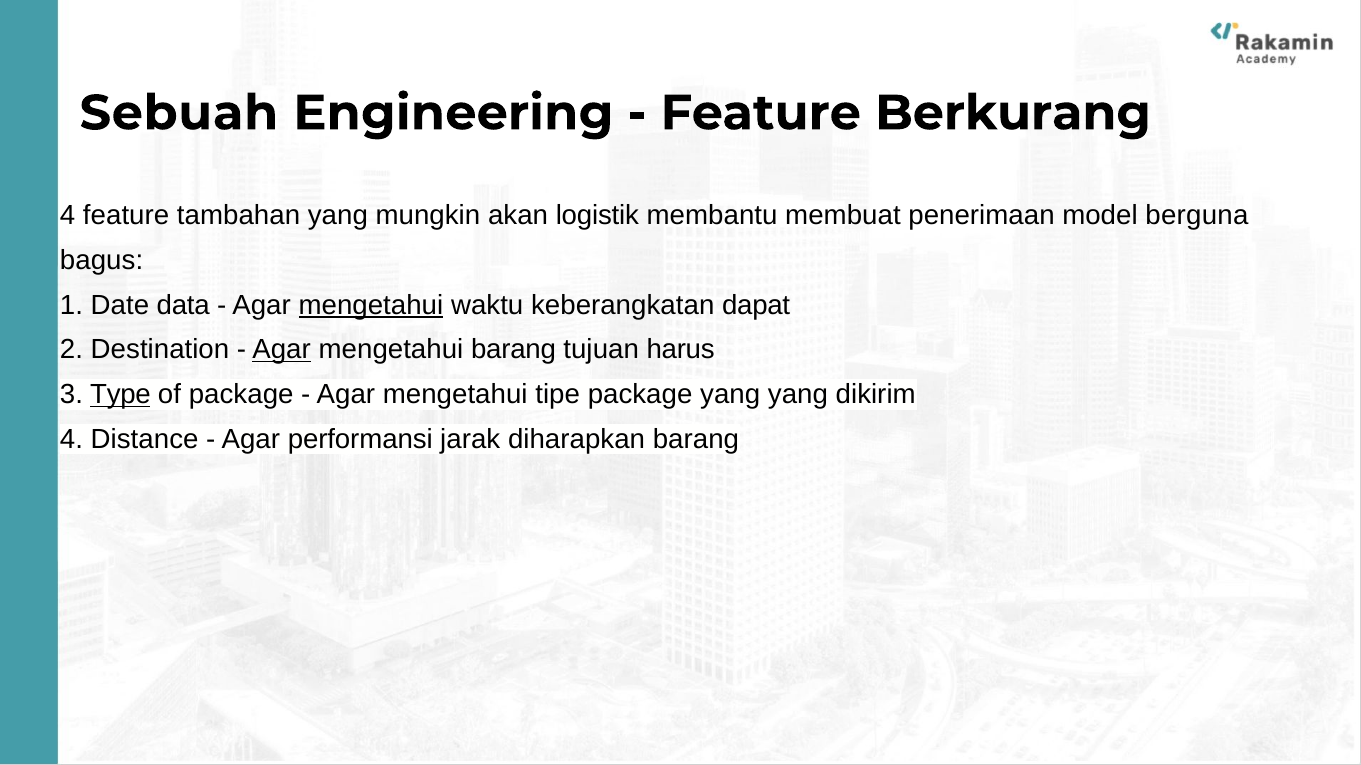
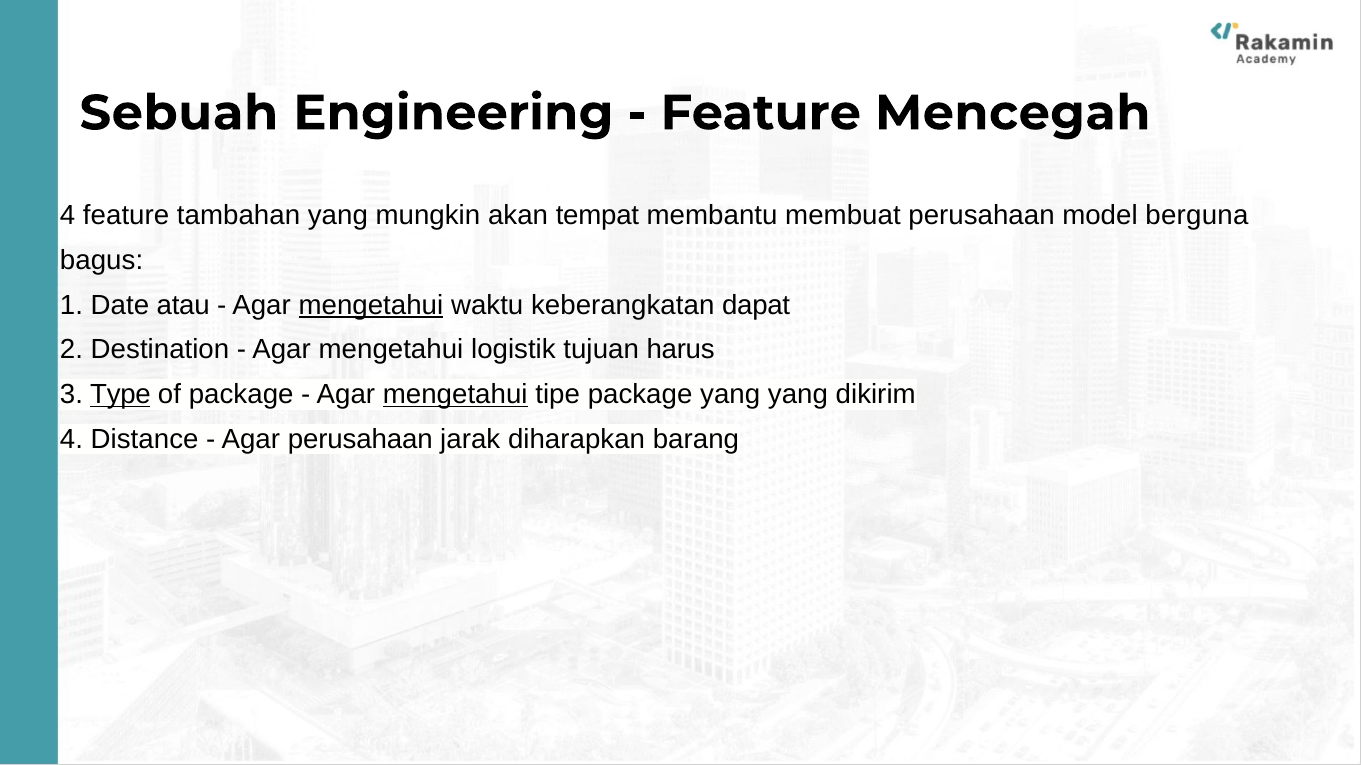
Berkurang: Berkurang -> Mencegah
logistik: logistik -> tempat
membuat penerimaan: penerimaan -> perusahaan
data: data -> atau
Agar at (282, 350) underline: present -> none
mengetahui barang: barang -> logistik
mengetahui at (455, 395) underline: none -> present
Agar performansi: performansi -> perusahaan
